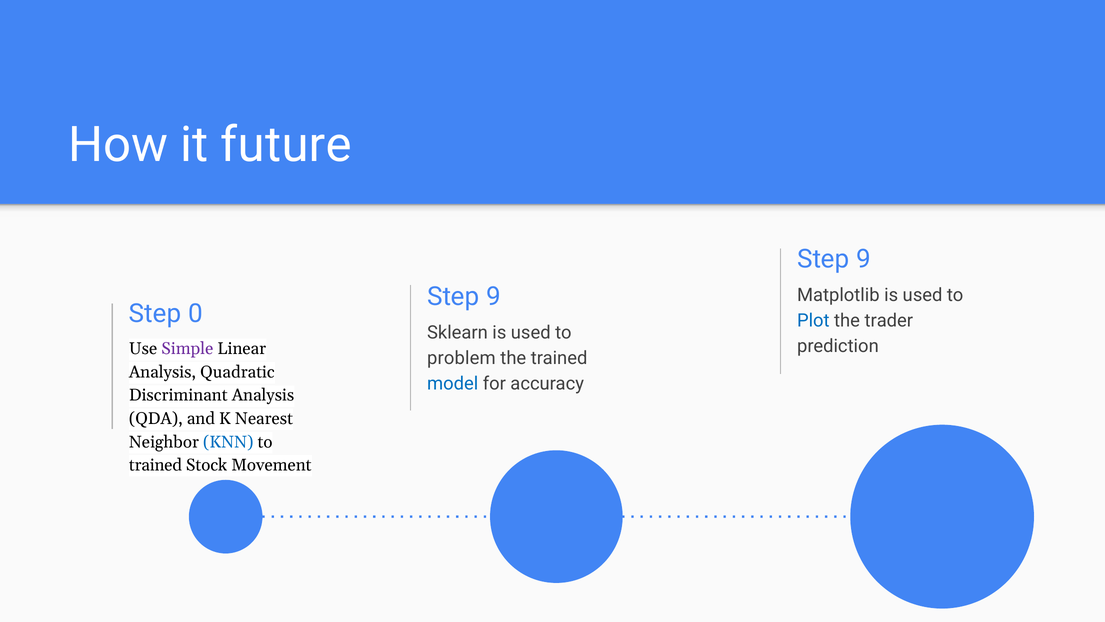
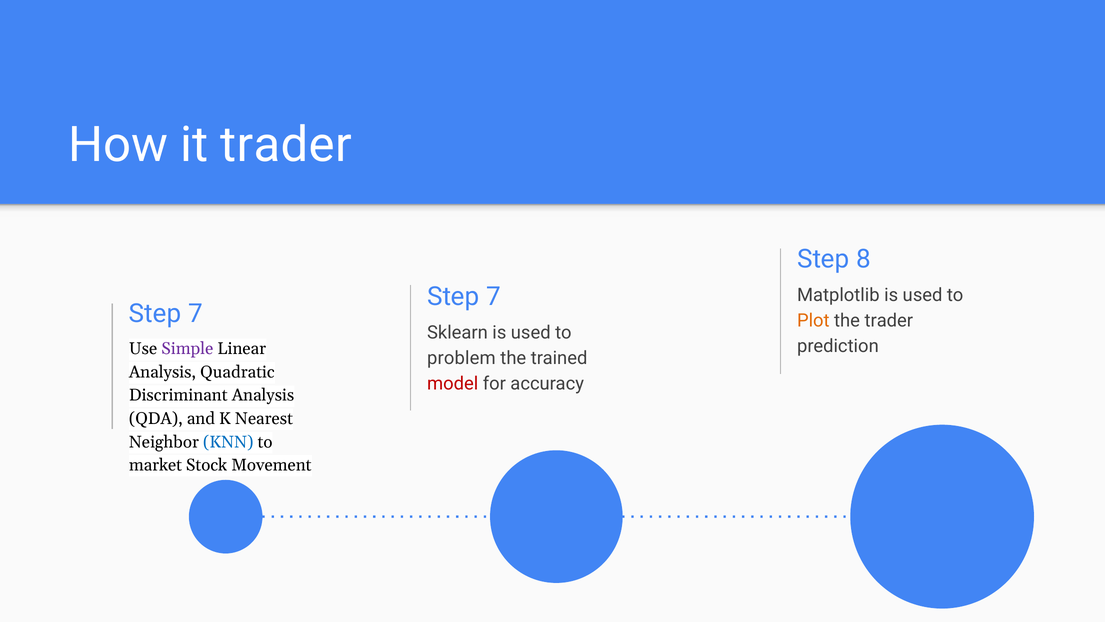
it future: future -> trader
9 at (863, 259): 9 -> 8
9 at (493, 296): 9 -> 7
0 at (195, 314): 0 -> 7
Plot colour: blue -> orange
model colour: blue -> red
trained at (156, 465): trained -> market
